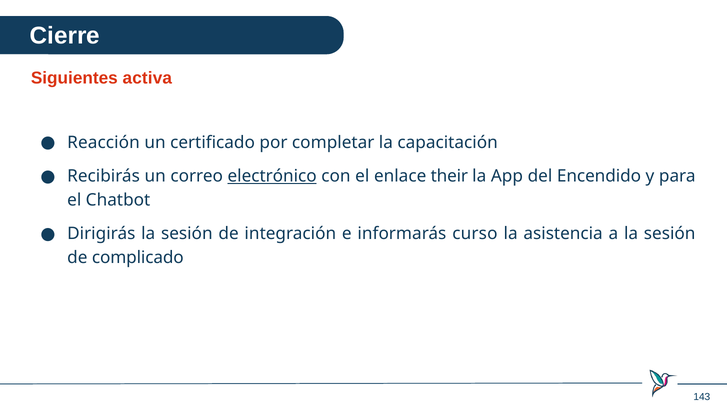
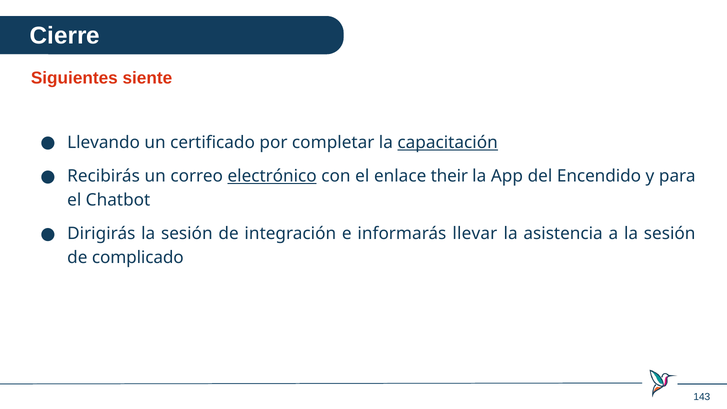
activa: activa -> siente
Reacción: Reacción -> Llevando
capacitación underline: none -> present
curso: curso -> llevar
